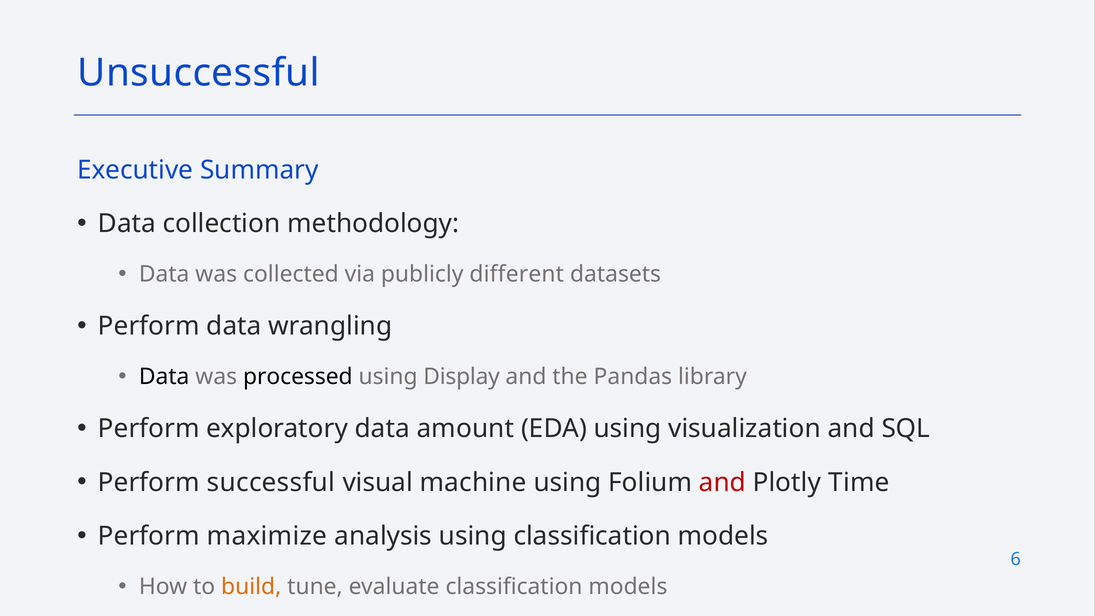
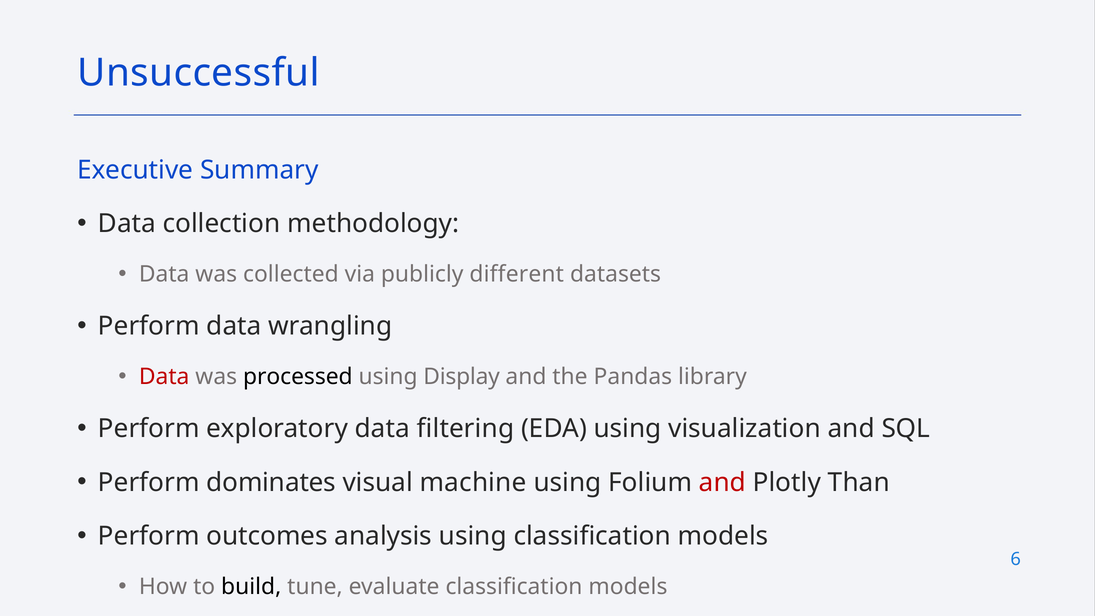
Data at (164, 377) colour: black -> red
amount: amount -> filtering
successful: successful -> dominates
Time: Time -> Than
maximize: maximize -> outcomes
build colour: orange -> black
